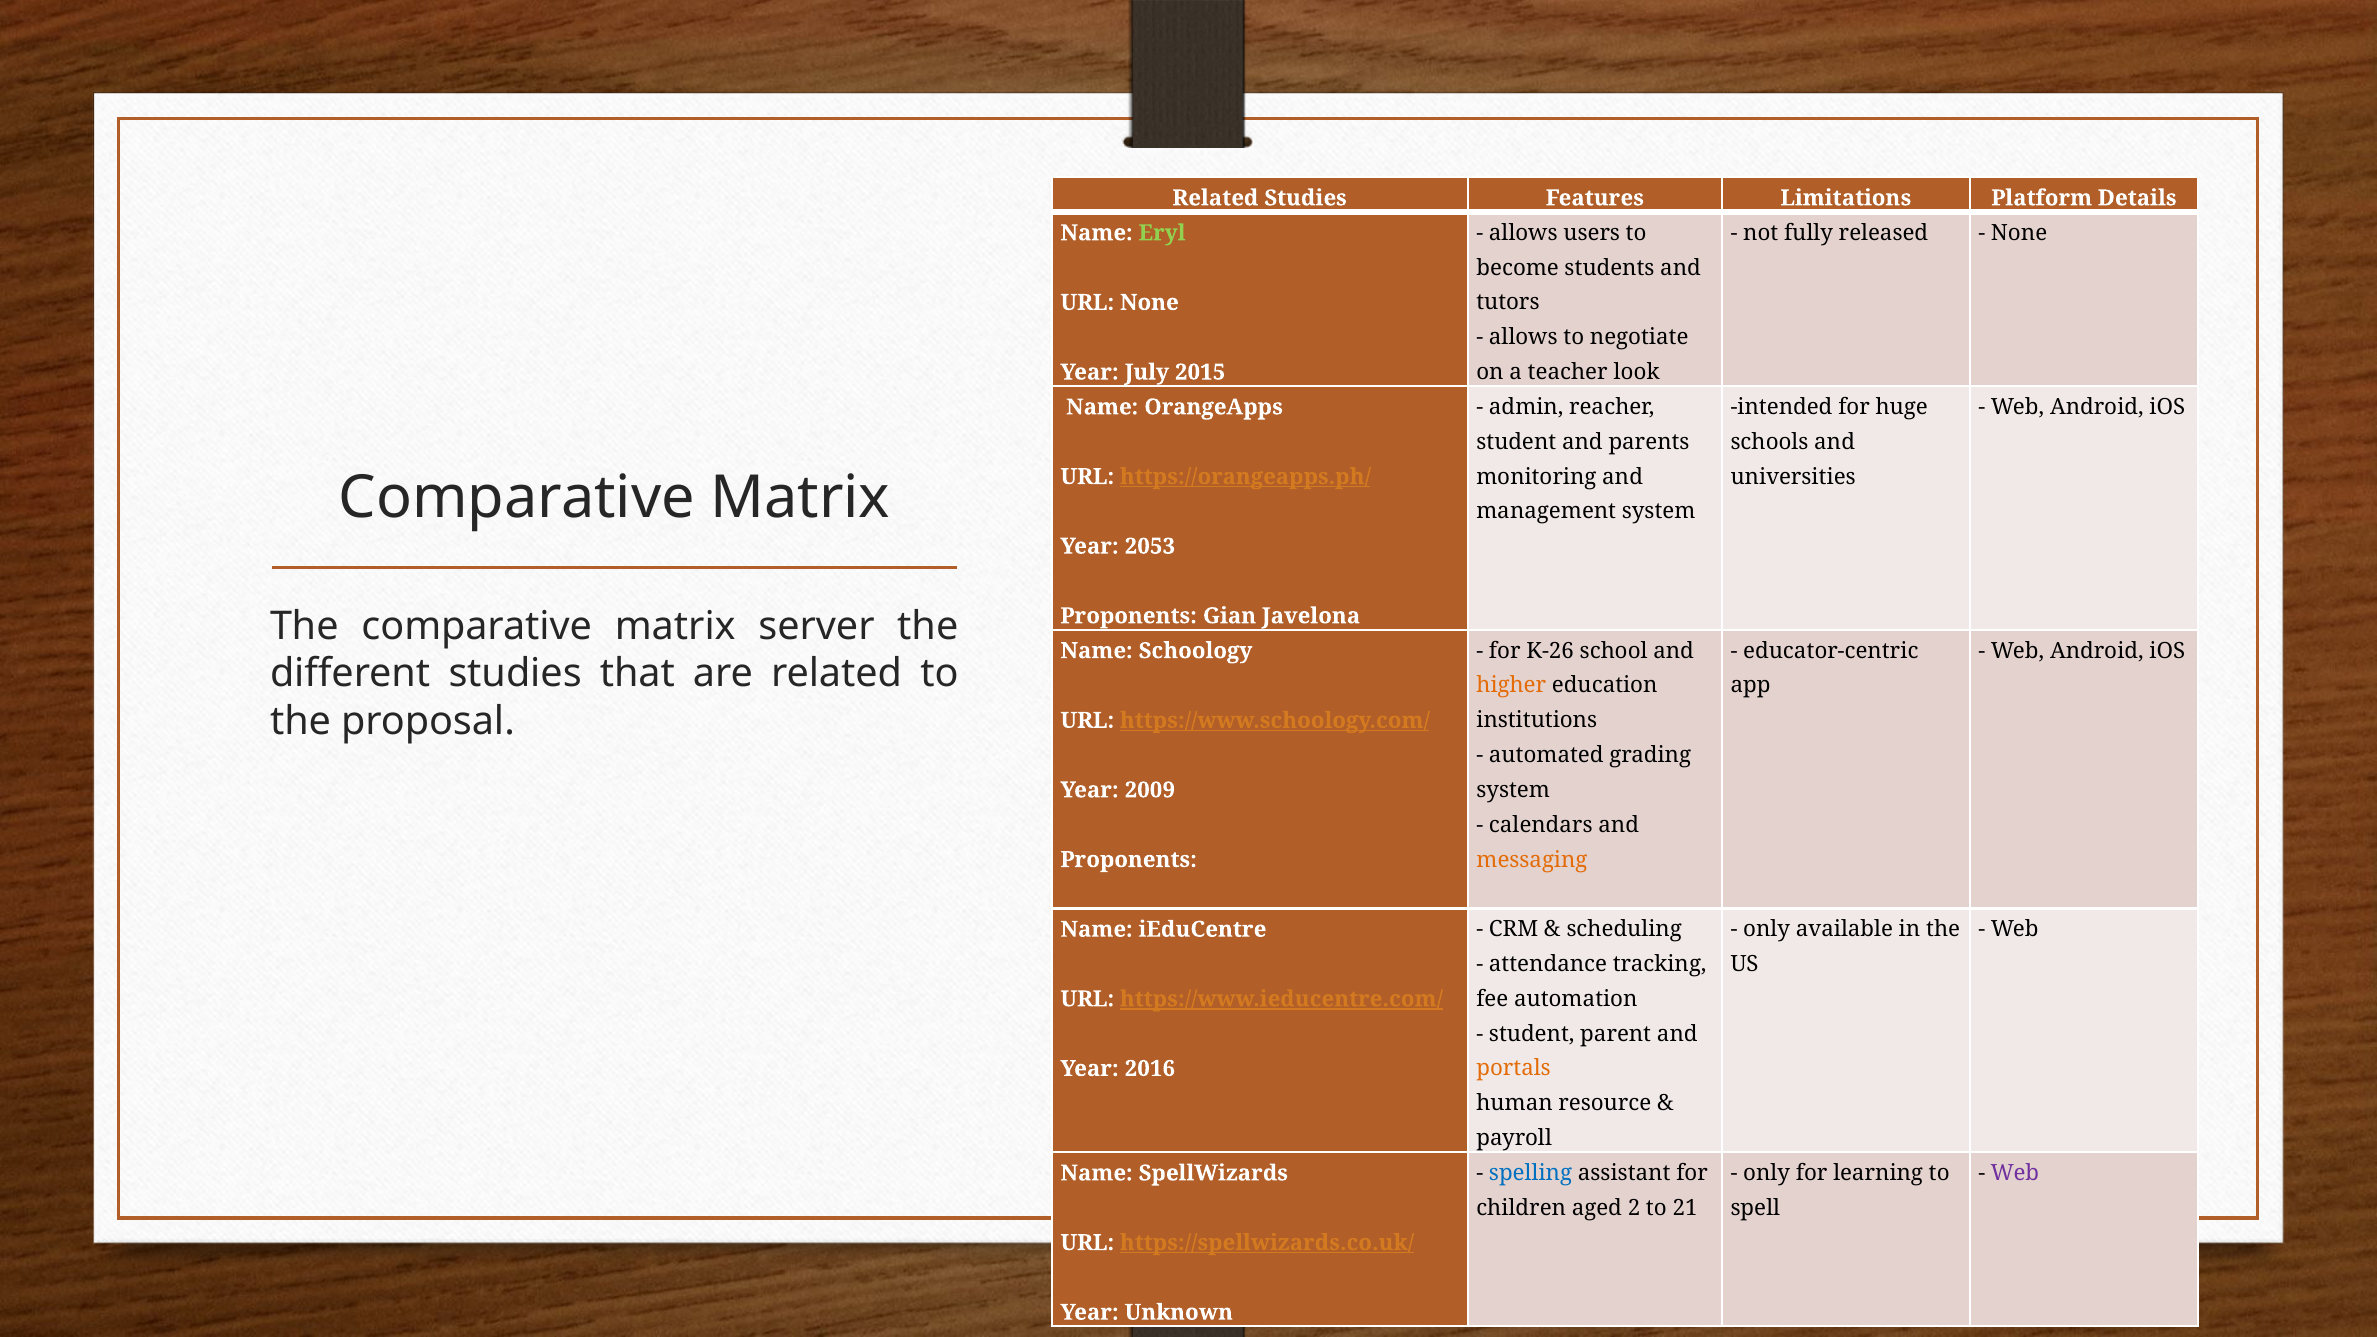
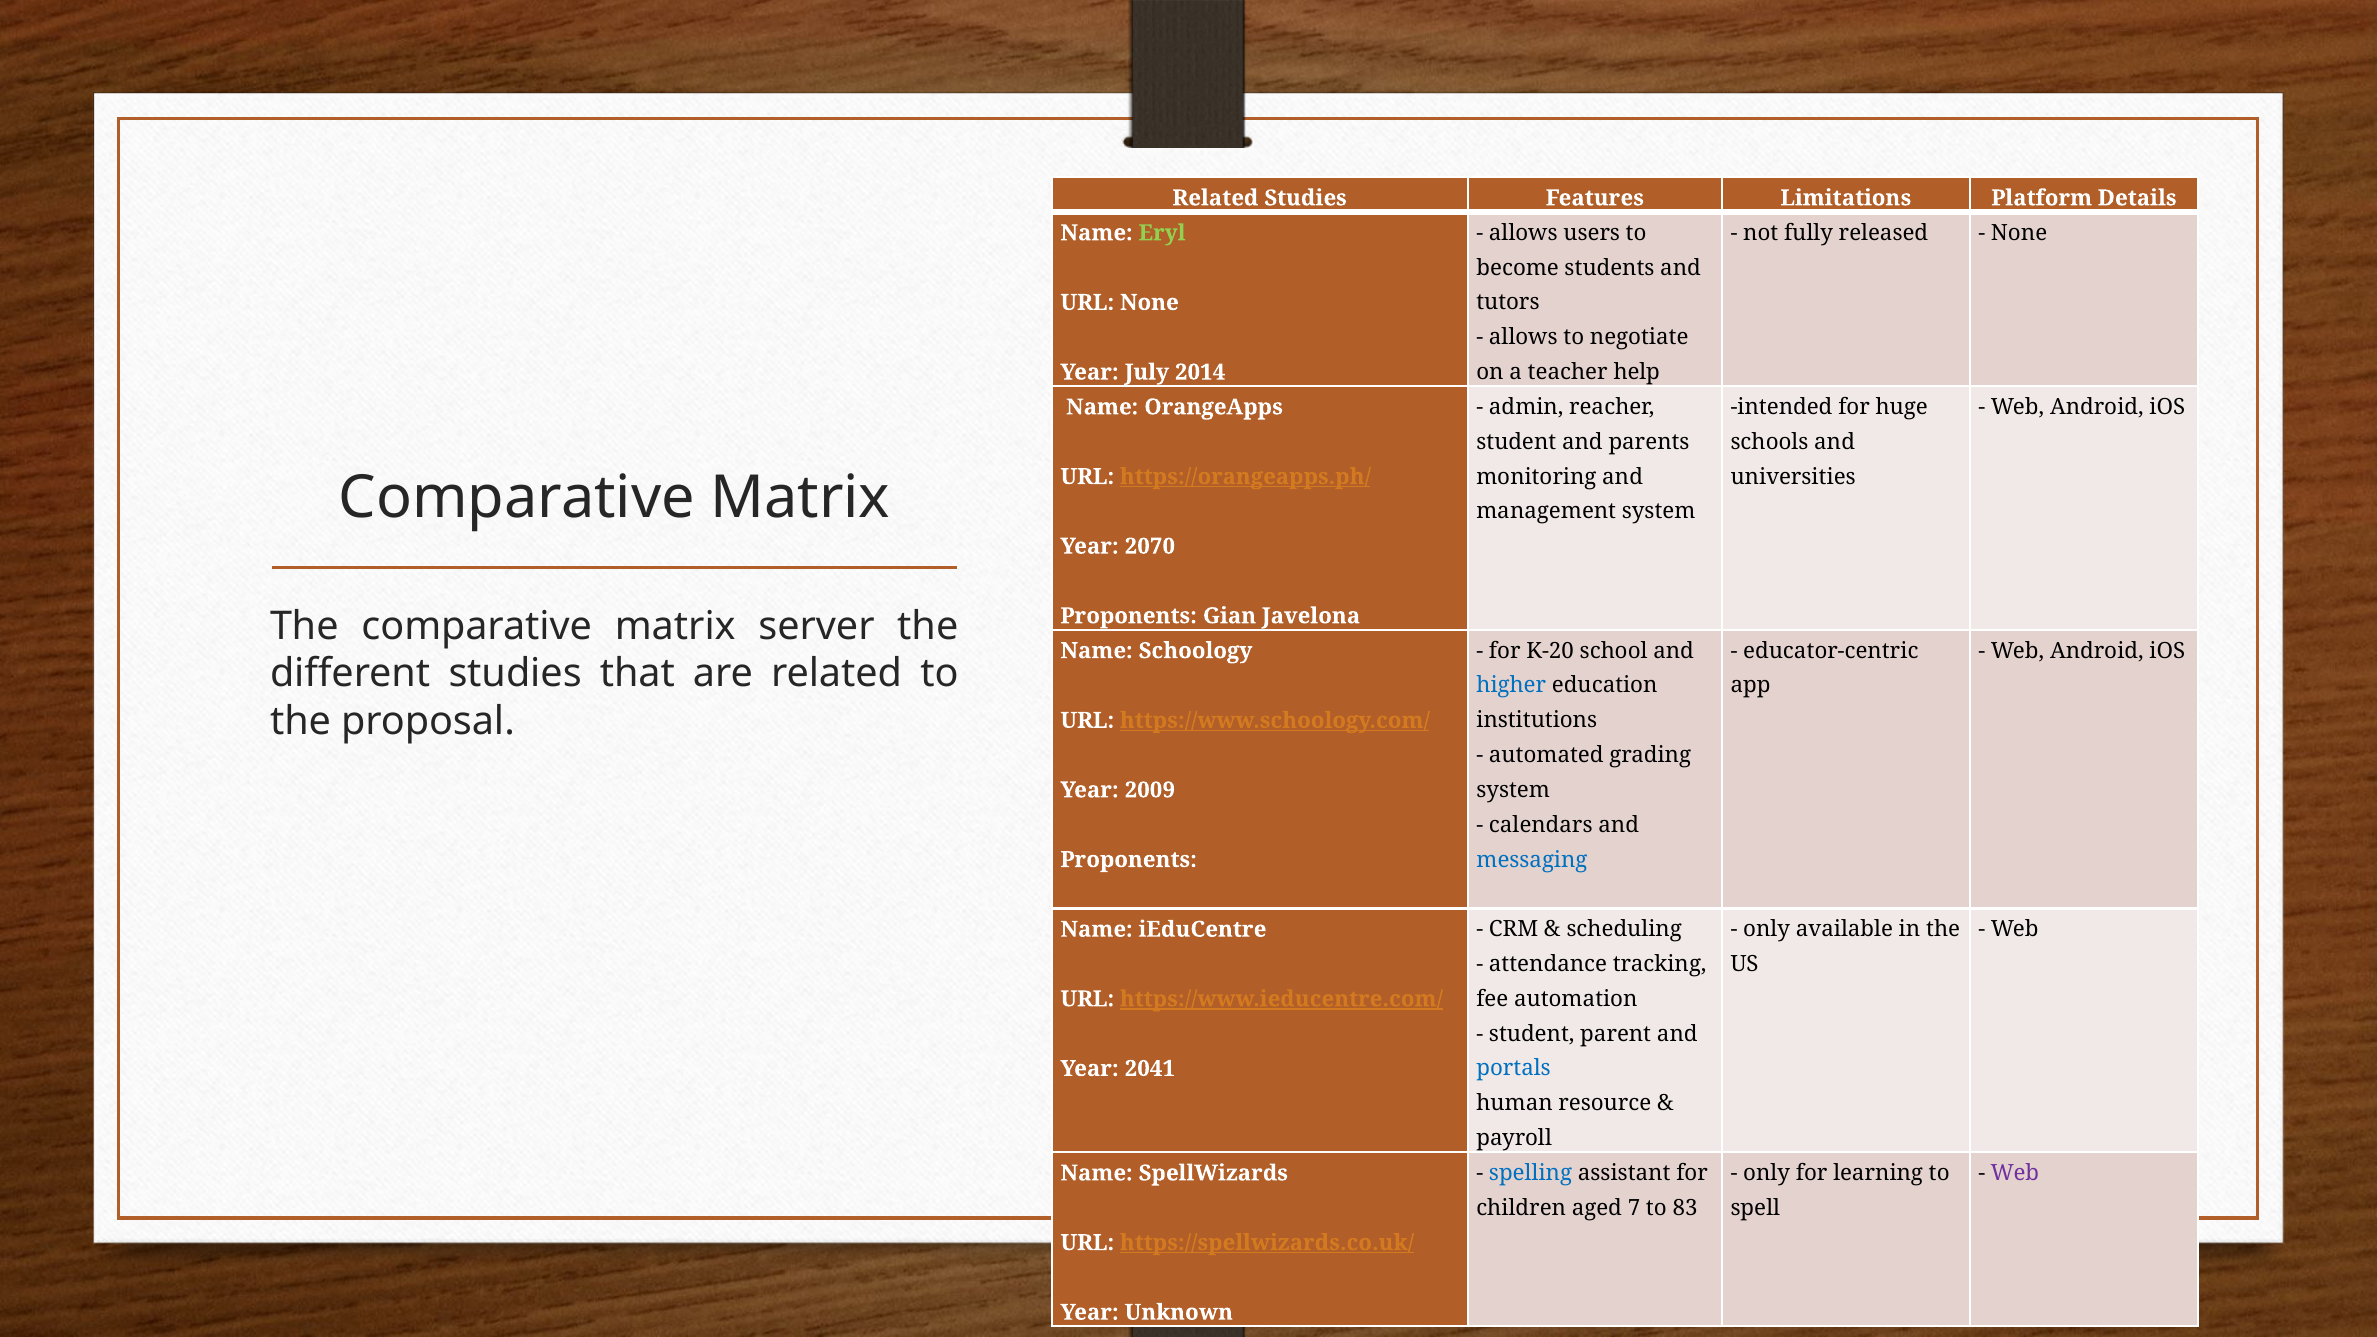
2015: 2015 -> 2014
look: look -> help
2053: 2053 -> 2070
K-26: K-26 -> K-20
higher colour: orange -> blue
messaging colour: orange -> blue
2016: 2016 -> 2041
portals colour: orange -> blue
2: 2 -> 7
21: 21 -> 83
